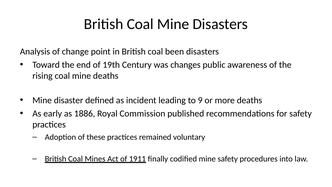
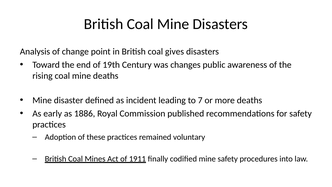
been: been -> gives
9: 9 -> 7
